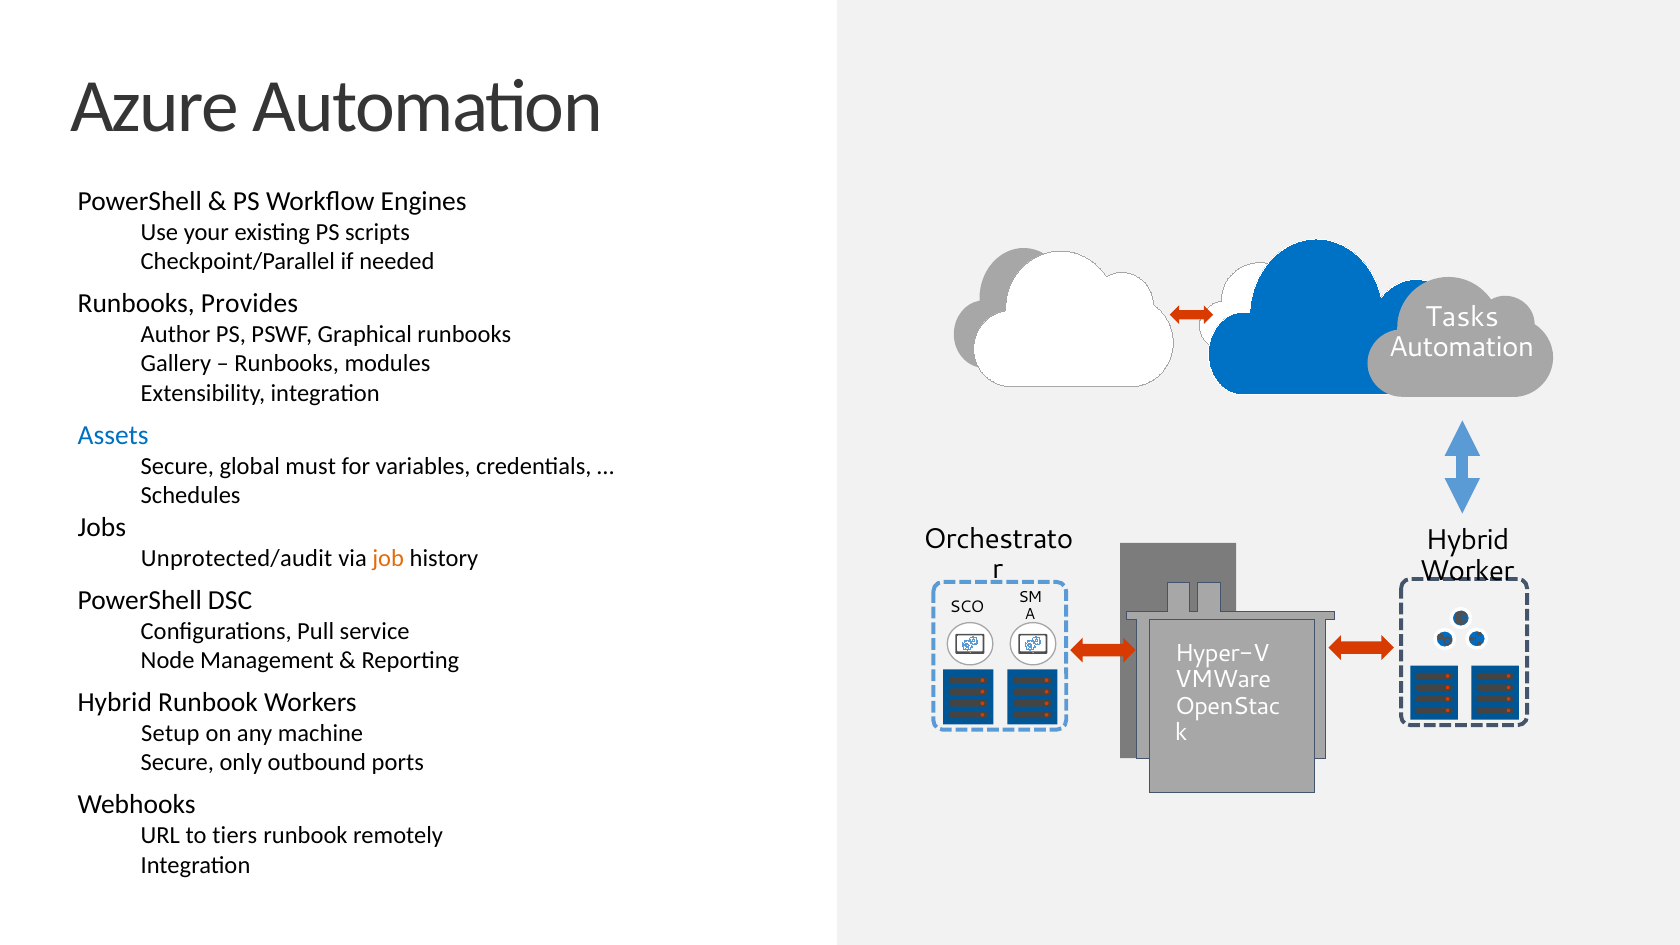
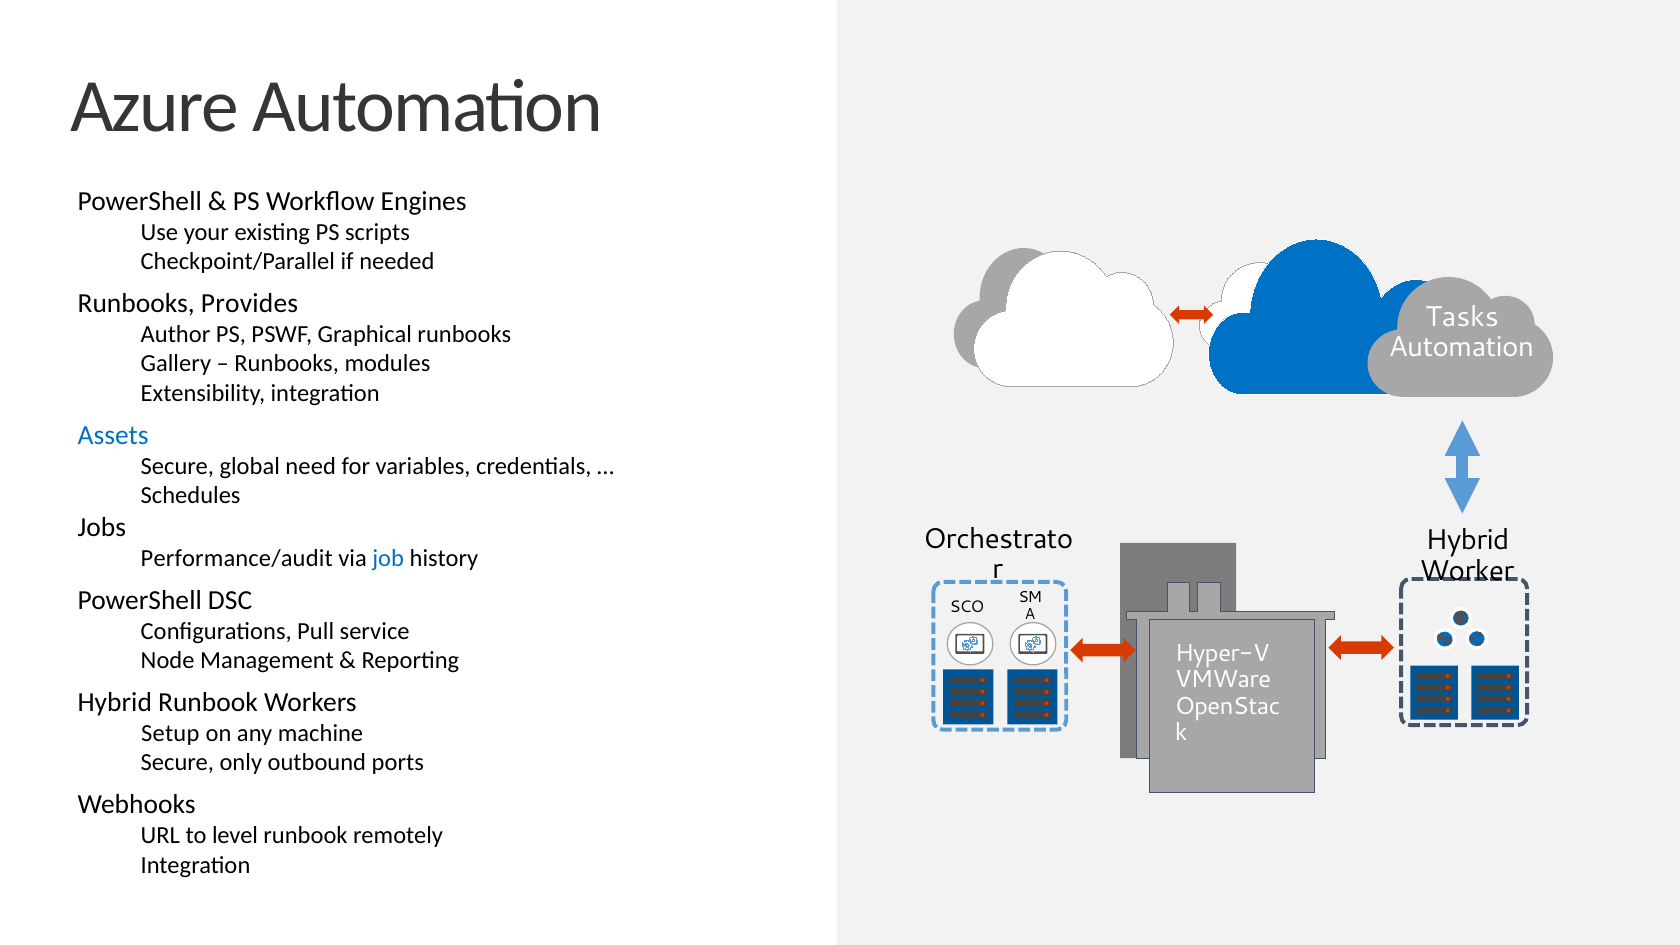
must: must -> need
Unprotected/audit: Unprotected/audit -> Performance/audit
job colour: orange -> blue
tiers: tiers -> level
